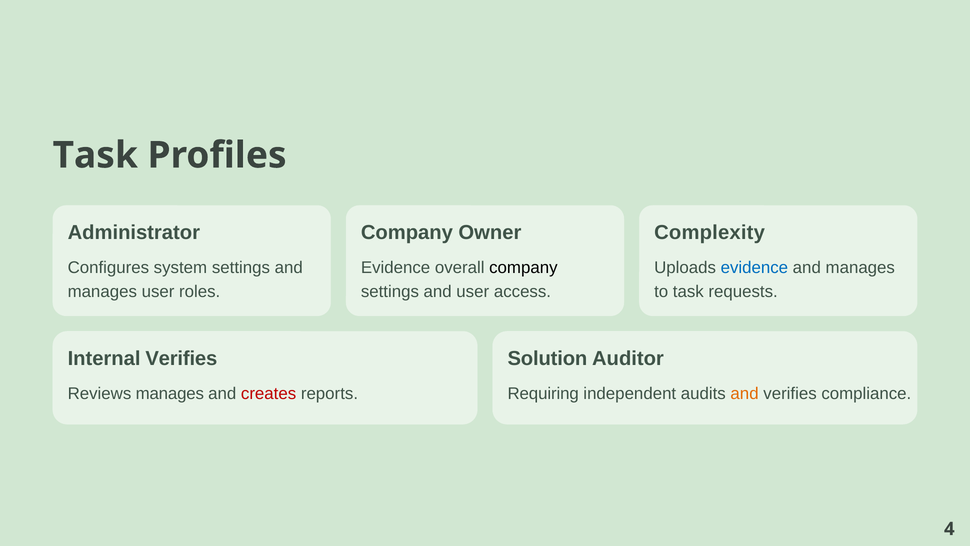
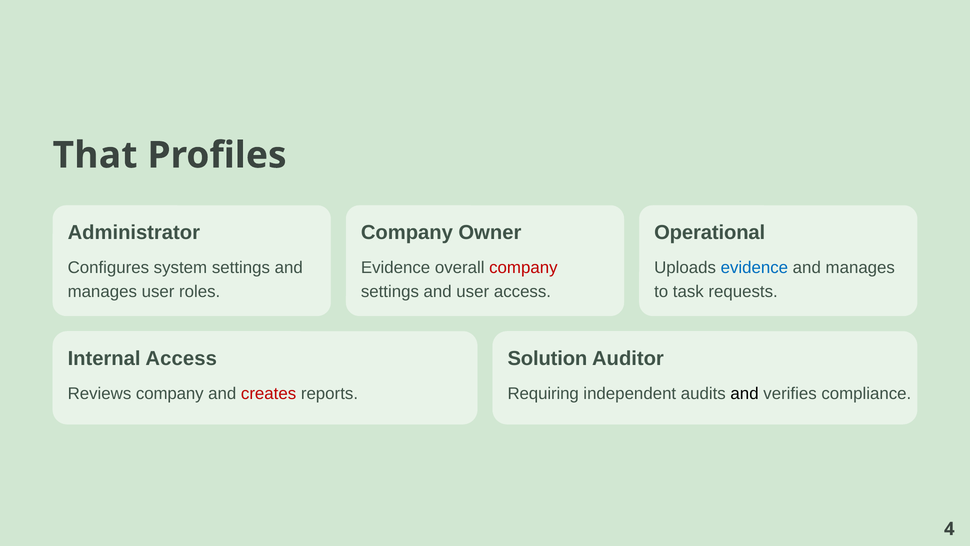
Task at (95, 155): Task -> That
Complexity: Complexity -> Operational
company at (523, 268) colour: black -> red
Internal Verifies: Verifies -> Access
Reviews manages: manages -> company
and at (745, 393) colour: orange -> black
